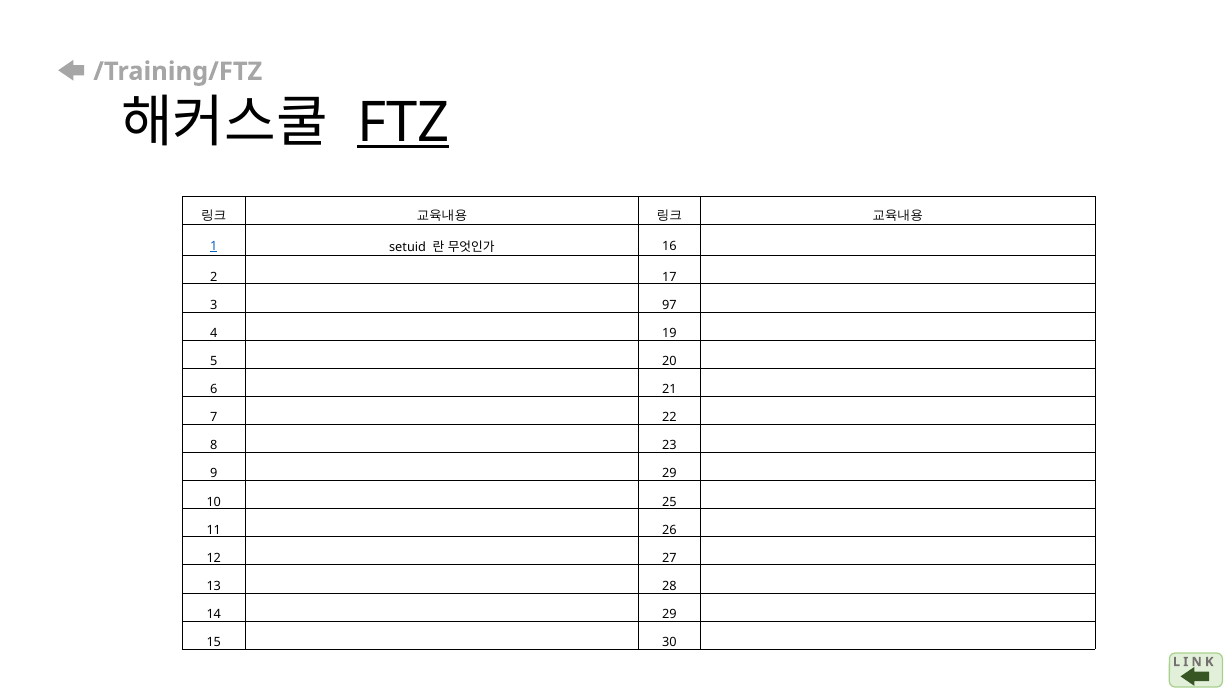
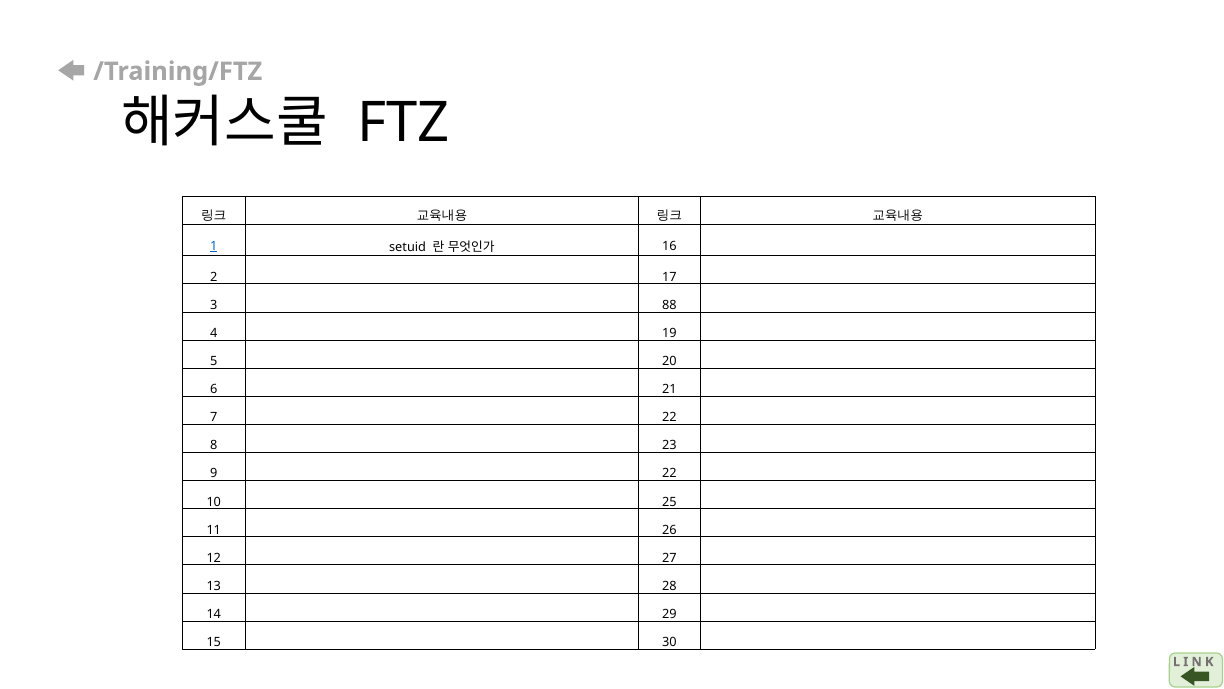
FTZ underline: present -> none
97: 97 -> 88
9 29: 29 -> 22
